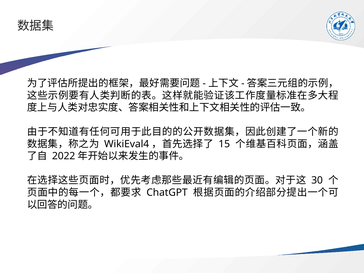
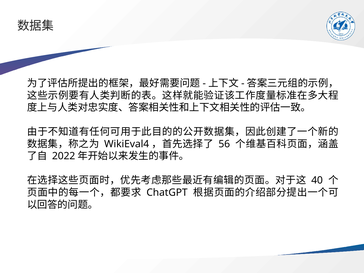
15: 15 -> 56
30: 30 -> 40
